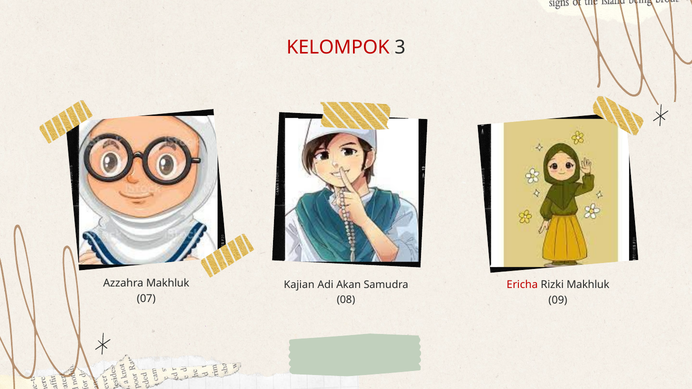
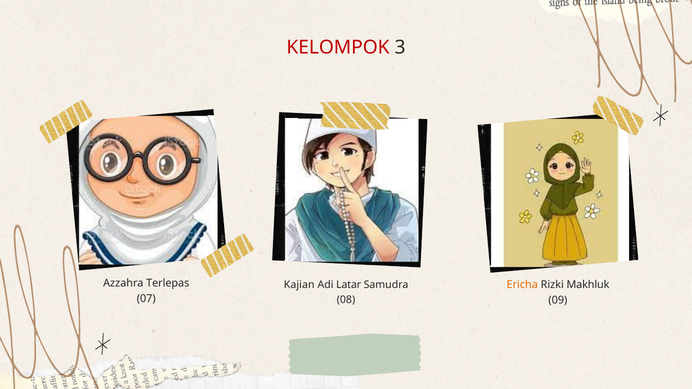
Azzahra Makhluk: Makhluk -> Terlepas
Ericha colour: red -> orange
Akan: Akan -> Latar
